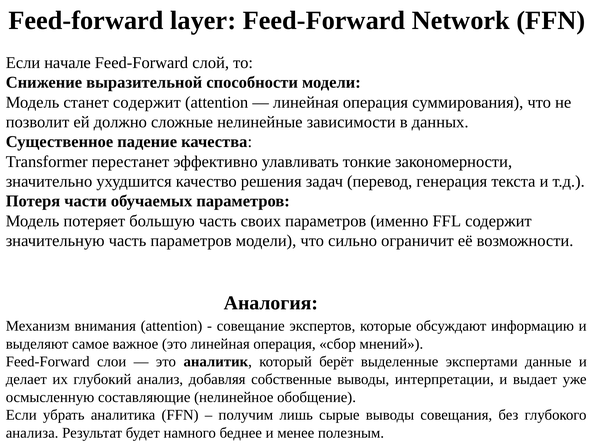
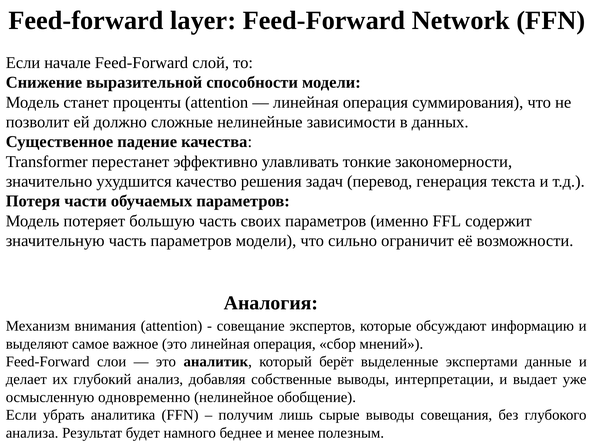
станет содержит: содержит -> проценты
составляющие: составляющие -> одновременно
